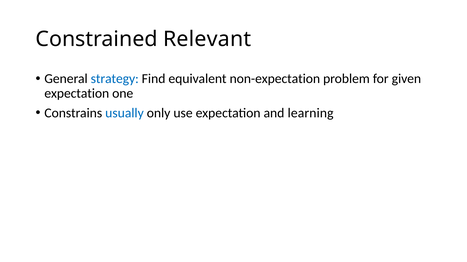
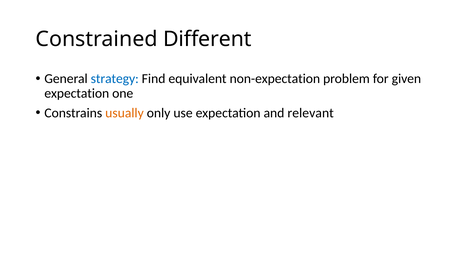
Relevant: Relevant -> Different
usually colour: blue -> orange
learning: learning -> relevant
